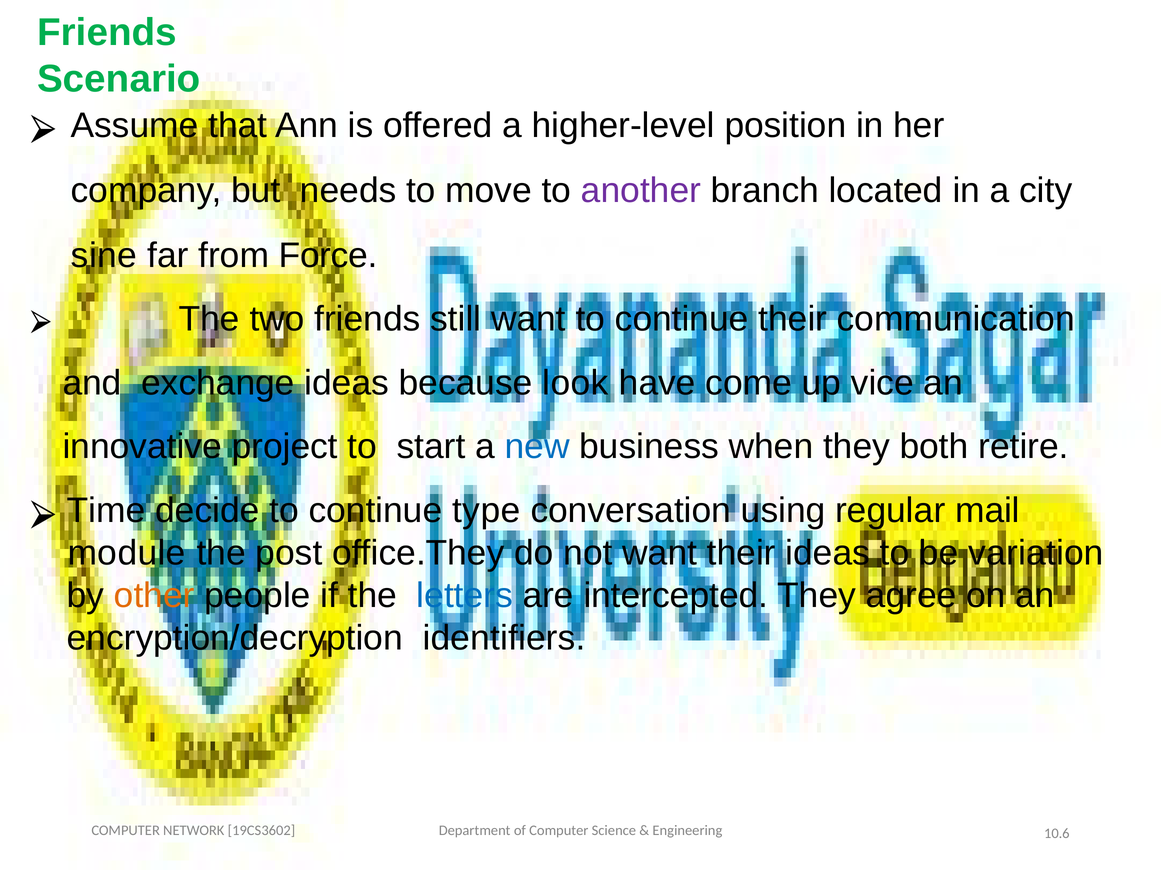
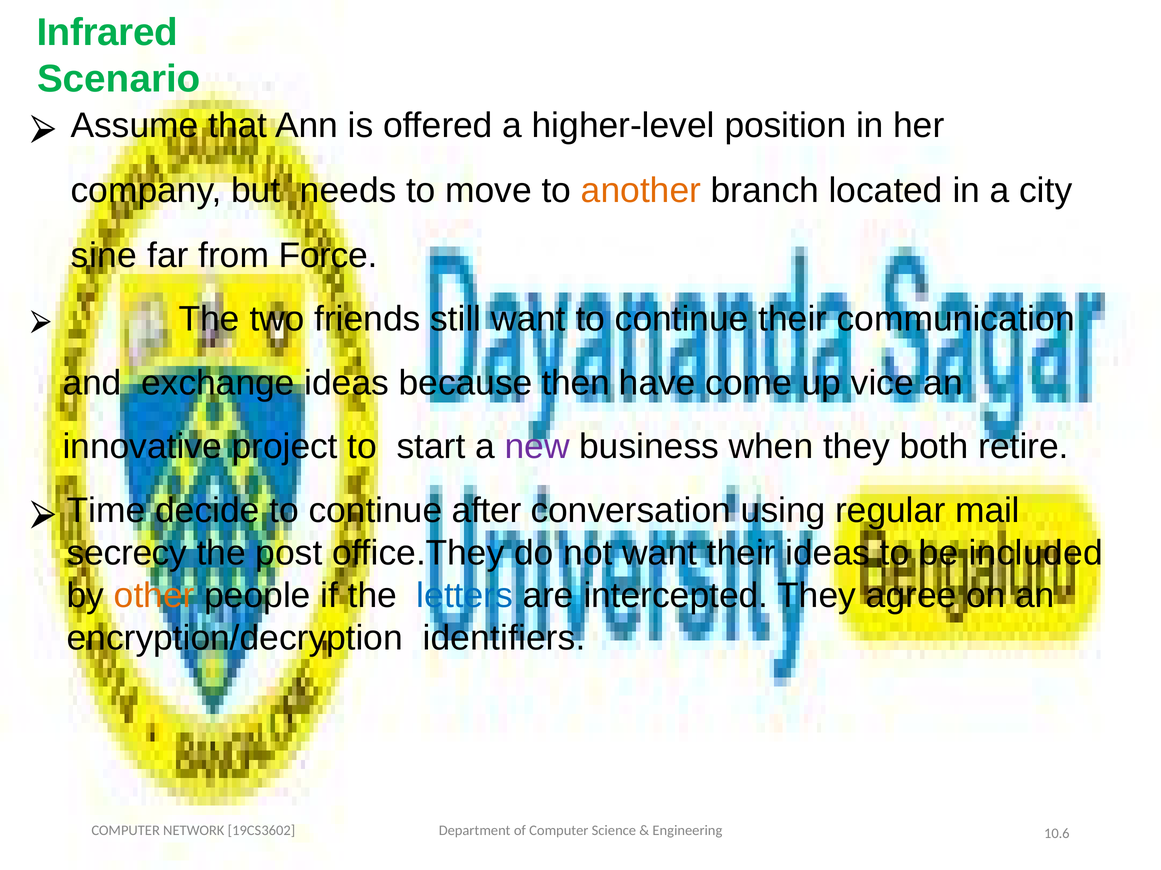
Friends at (107, 33): Friends -> Infrared
another colour: purple -> orange
look: look -> then
new colour: blue -> purple
type: type -> after
module: module -> secrecy
variation: variation -> included
